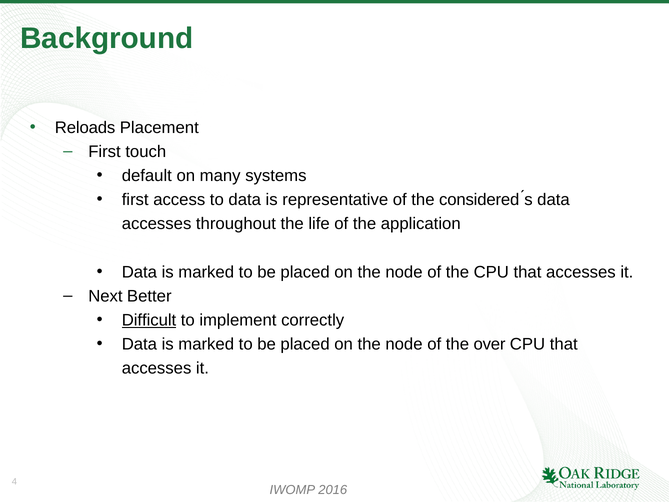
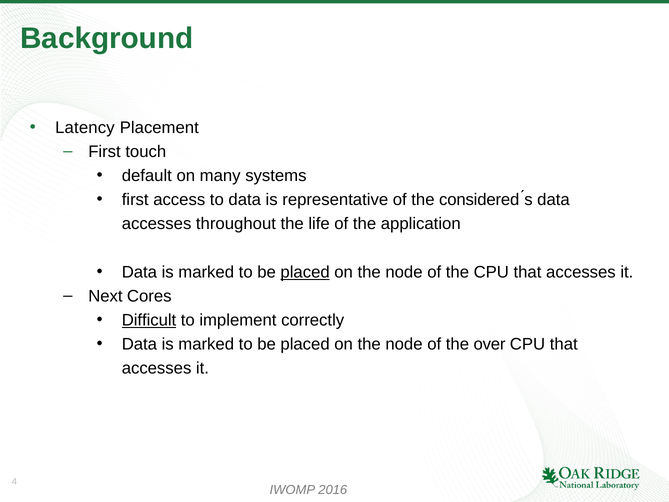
Reloads: Reloads -> Latency
placed at (305, 272) underline: none -> present
Better: Better -> Cores
